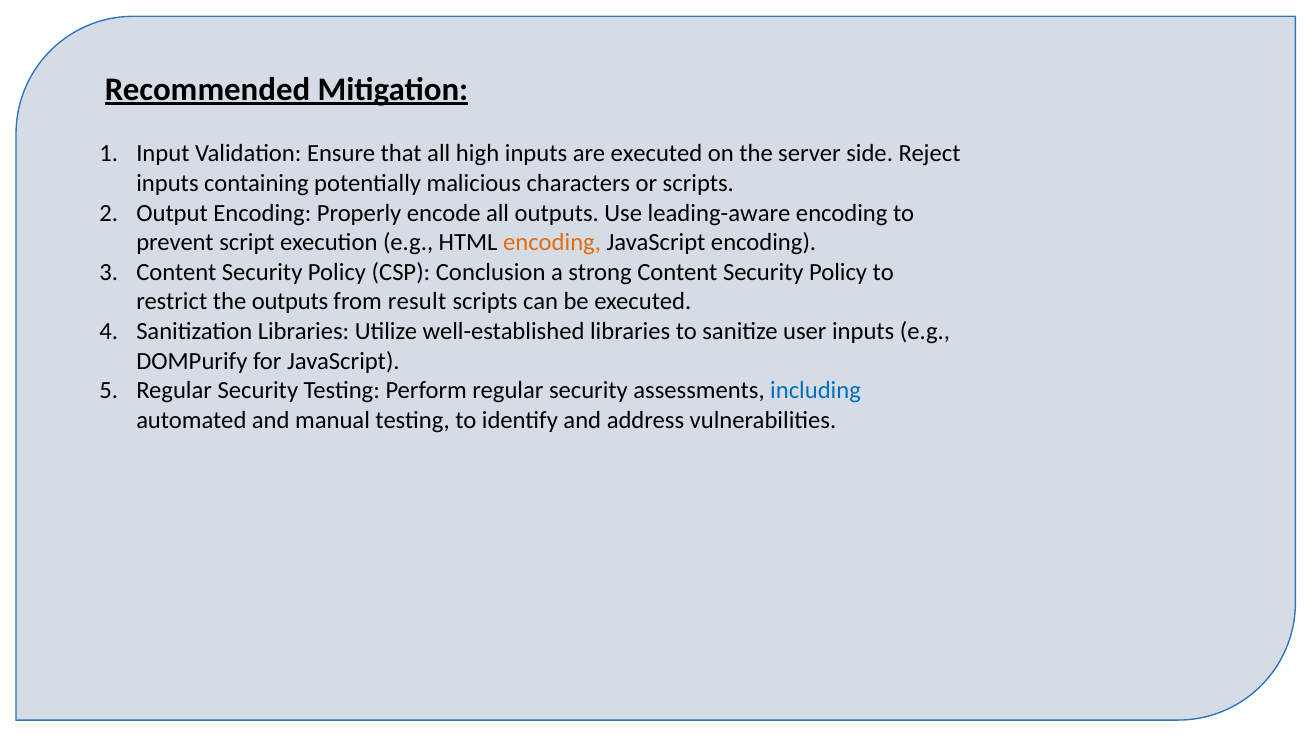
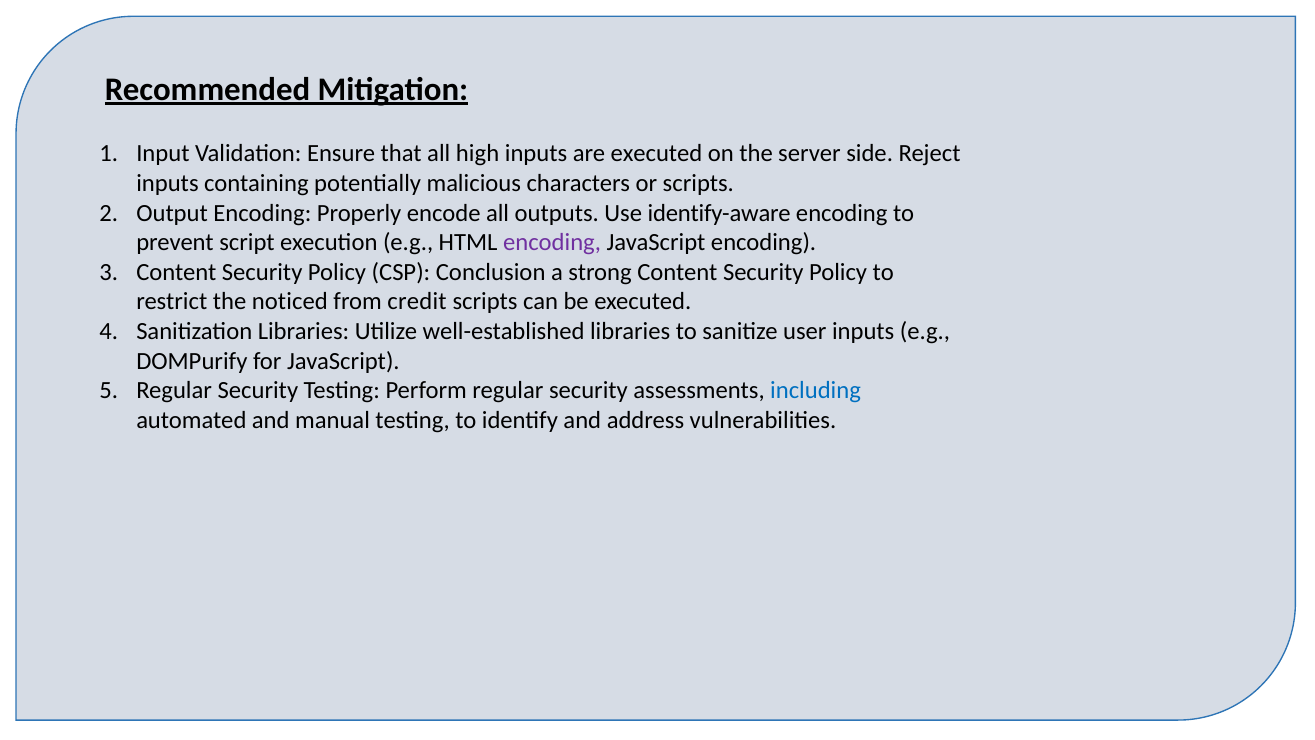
leading-aware: leading-aware -> identify-aware
encoding at (552, 243) colour: orange -> purple
the outputs: outputs -> noticed
result: result -> credit
